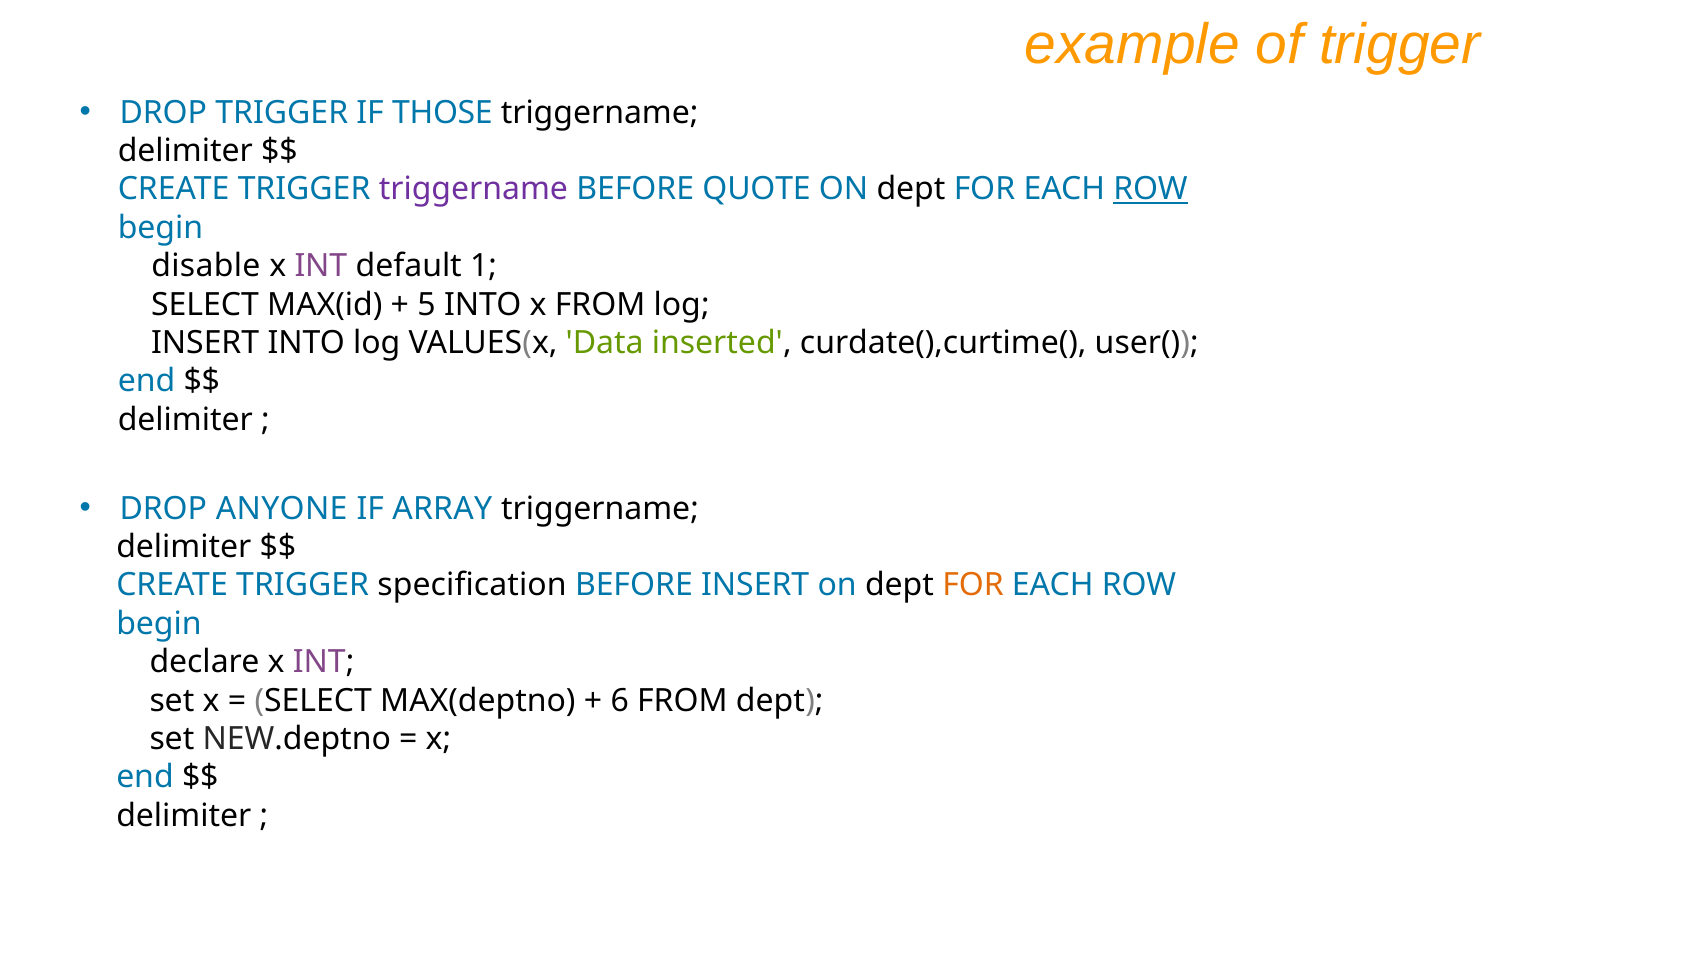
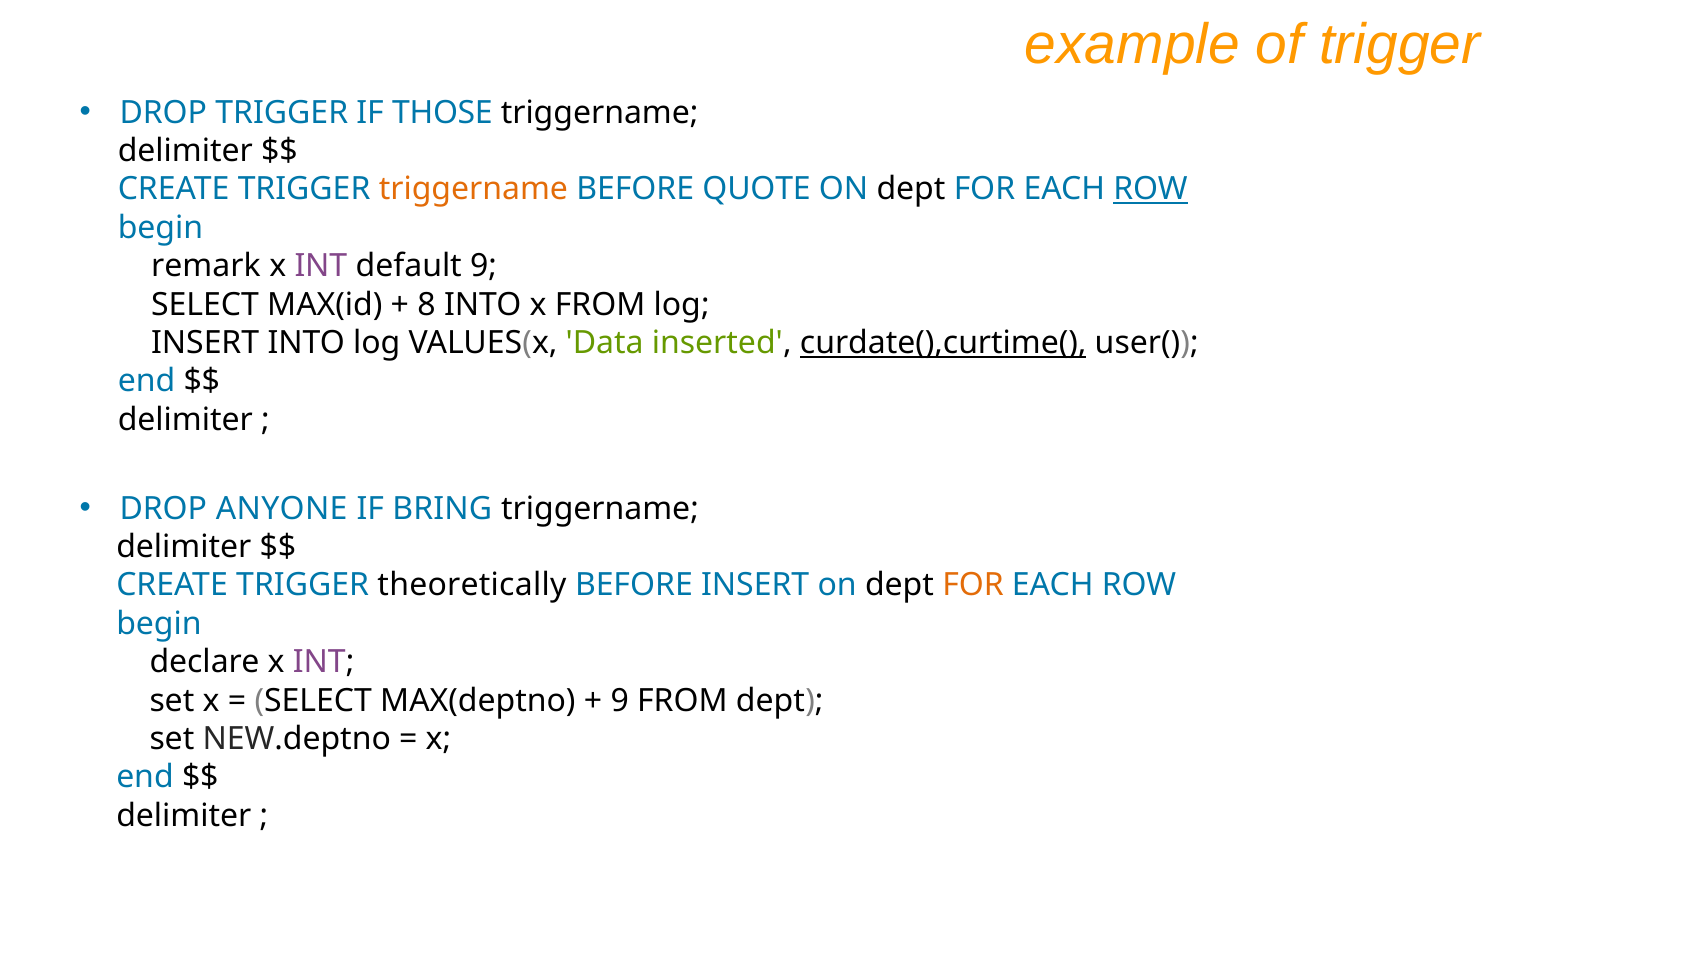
triggername at (473, 189) colour: purple -> orange
disable: disable -> remark
default 1: 1 -> 9
5: 5 -> 8
curdate(),curtime( underline: none -> present
ARRAY: ARRAY -> BRING
specification: specification -> theoretically
6 at (620, 701): 6 -> 9
